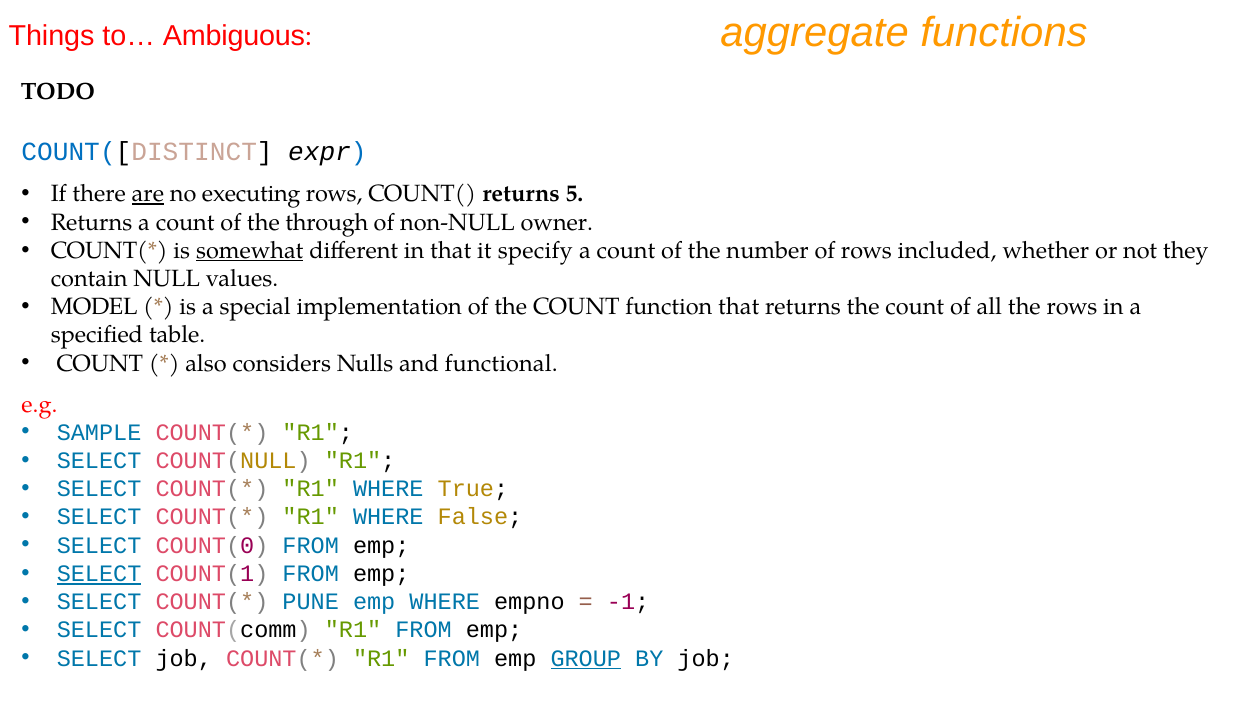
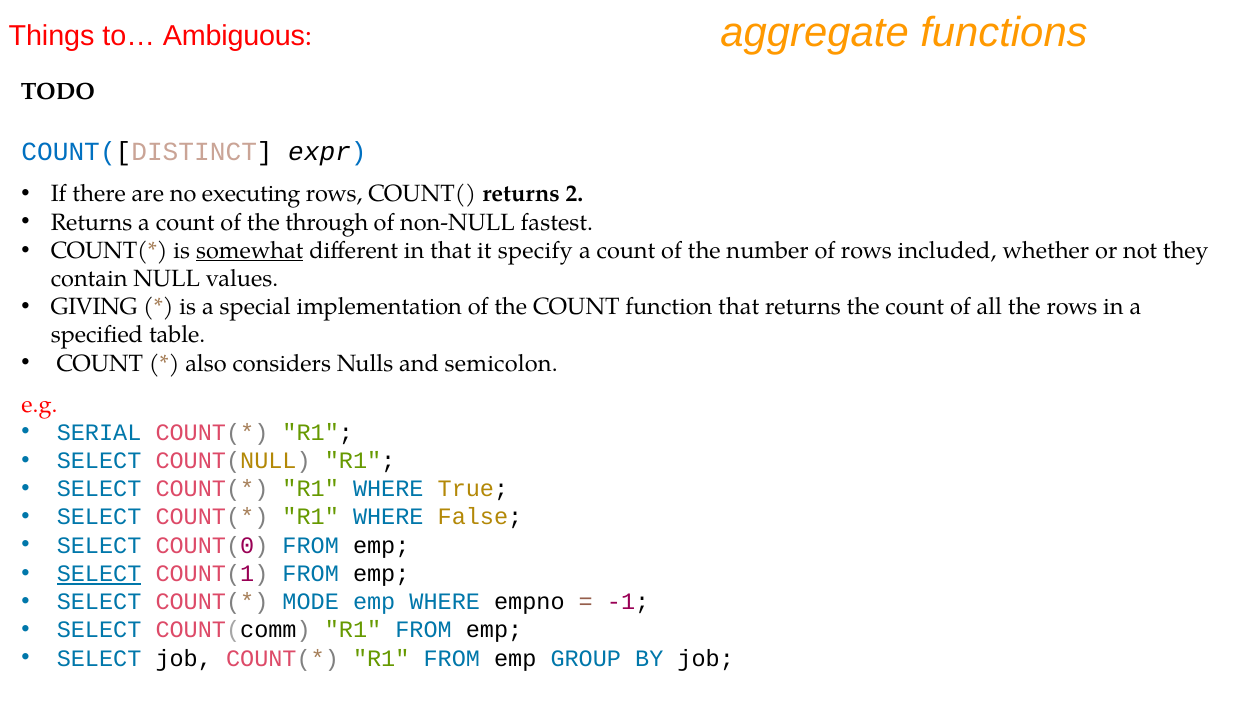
are underline: present -> none
5: 5 -> 2
owner: owner -> fastest
MODEL: MODEL -> GIVING
functional: functional -> semicolon
SAMPLE: SAMPLE -> SERIAL
PUNE: PUNE -> MODE
GROUP underline: present -> none
